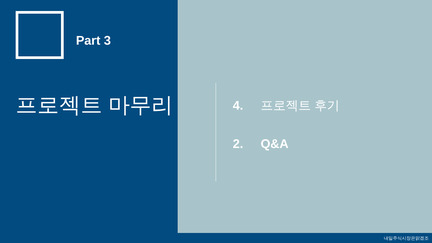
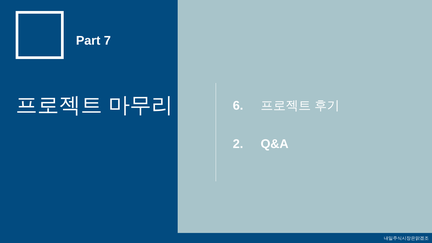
3: 3 -> 7
4: 4 -> 6
